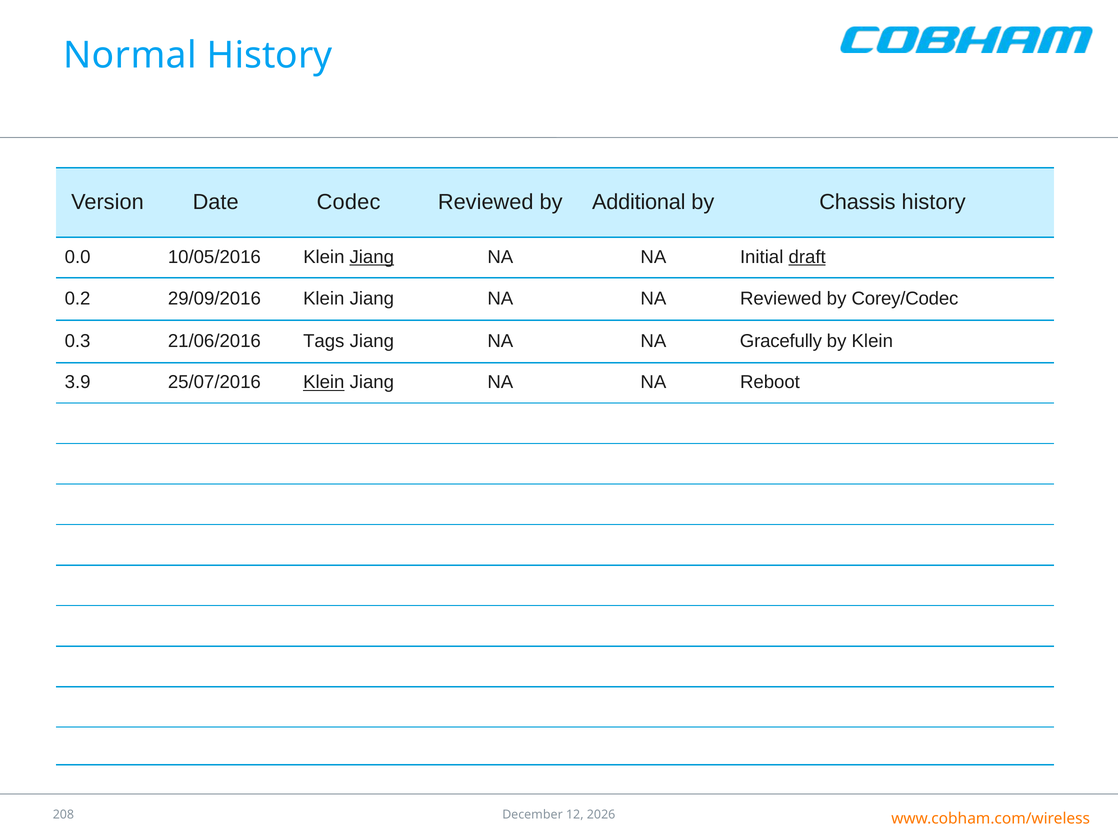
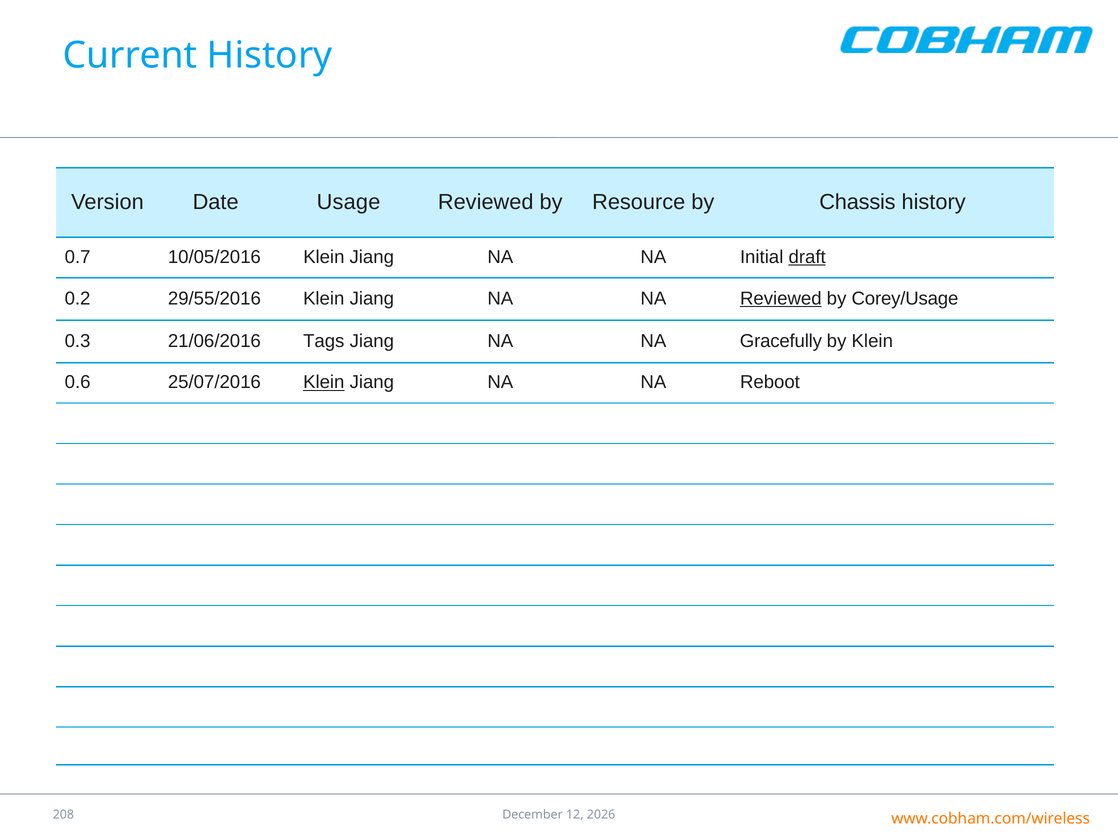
Normal: Normal -> Current
Codec: Codec -> Usage
Additional: Additional -> Resource
0.0: 0.0 -> 0.7
Jiang at (372, 257) underline: present -> none
29/09/2016: 29/09/2016 -> 29/55/2016
Reviewed at (781, 298) underline: none -> present
Corey/Codec: Corey/Codec -> Corey/Usage
3.9: 3.9 -> 0.6
